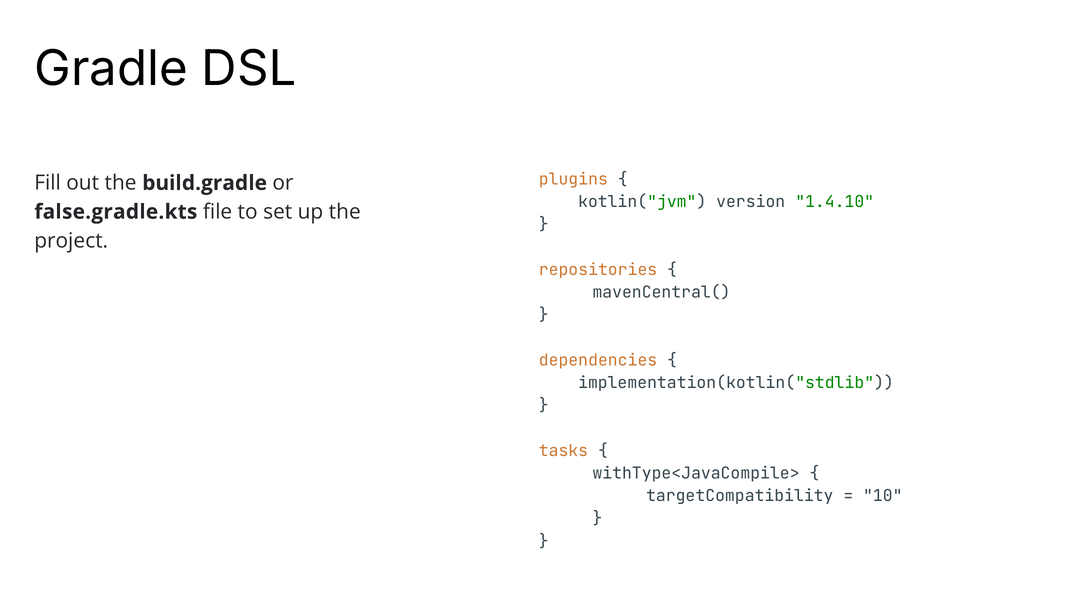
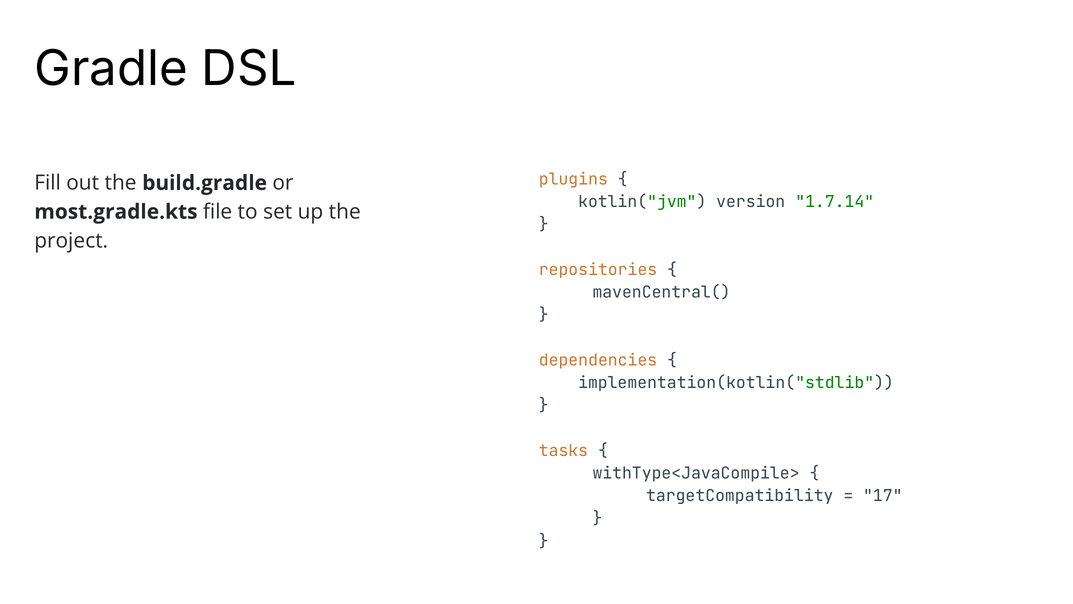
1.4.10: 1.4.10 -> 1.7.14
false.gradle.kts: false.gradle.kts -> most.gradle.kts
10: 10 -> 17
